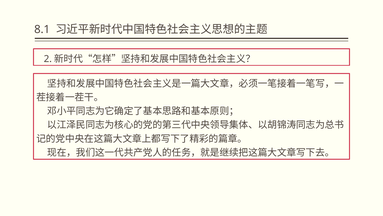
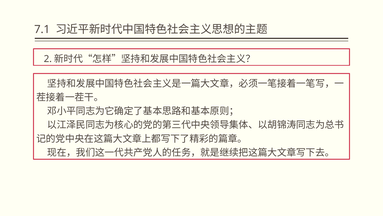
8.1: 8.1 -> 7.1
